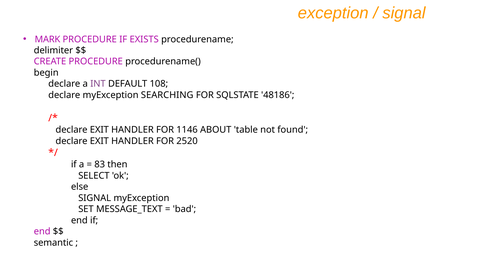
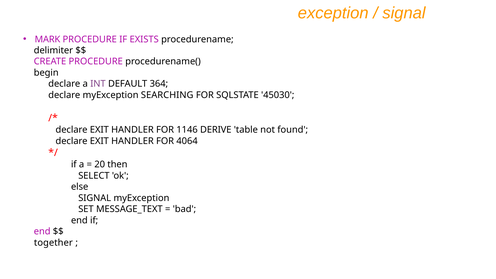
108: 108 -> 364
48186: 48186 -> 45030
ABOUT: ABOUT -> DERIVE
2520: 2520 -> 4064
83: 83 -> 20
semantic: semantic -> together
